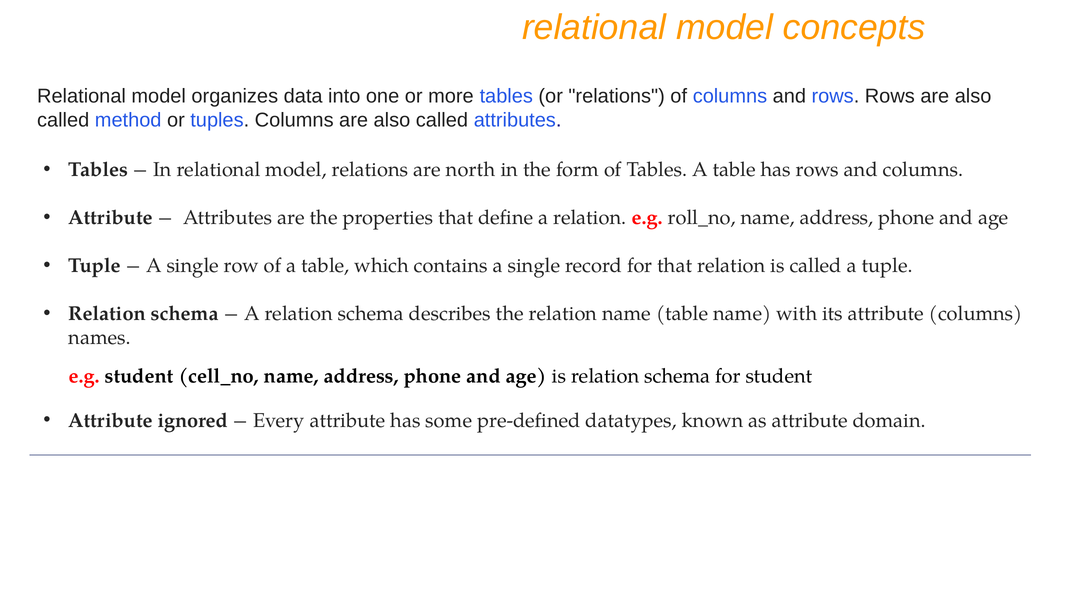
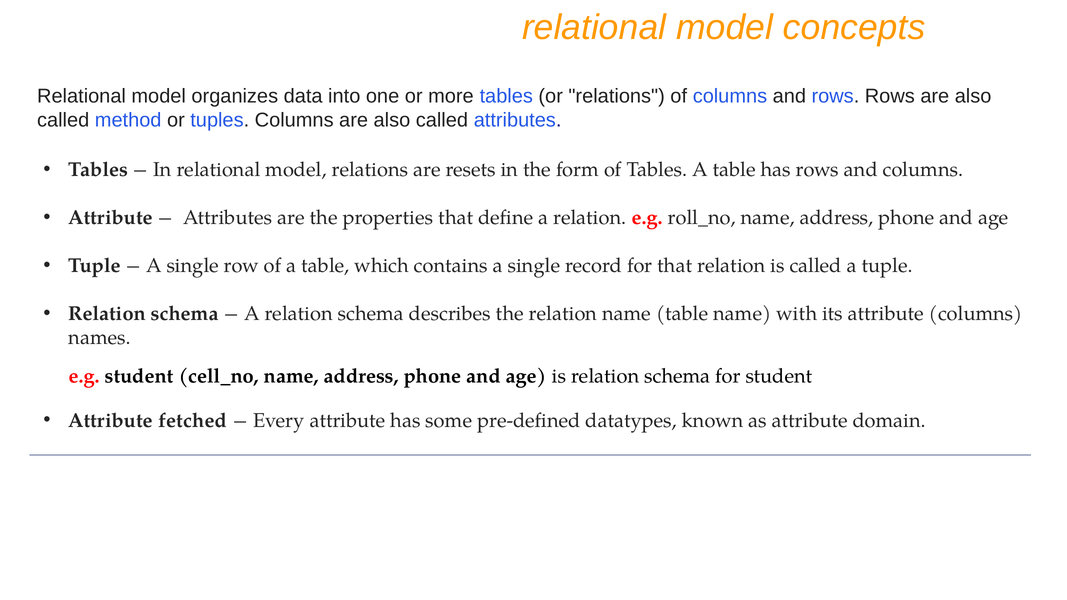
north: north -> resets
ignored: ignored -> fetched
